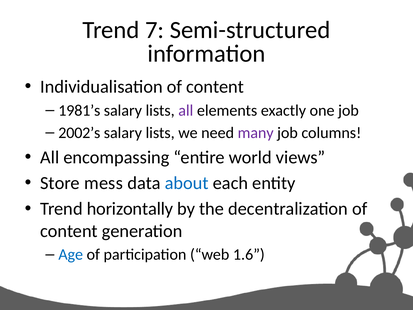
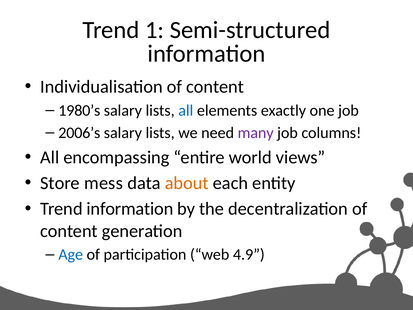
7: 7 -> 1
1981’s: 1981’s -> 1980’s
all at (186, 110) colour: purple -> blue
2002’s: 2002’s -> 2006’s
about colour: blue -> orange
Trend horizontally: horizontally -> information
1.6: 1.6 -> 4.9
